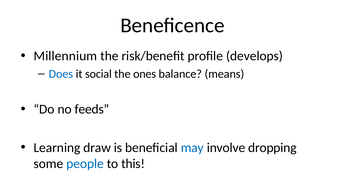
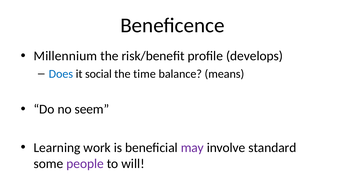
ones: ones -> time
feeds: feeds -> seem
draw: draw -> work
may colour: blue -> purple
dropping: dropping -> standard
people colour: blue -> purple
this: this -> will
